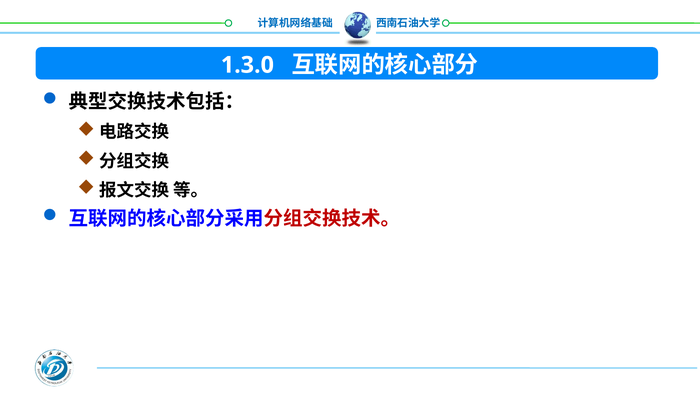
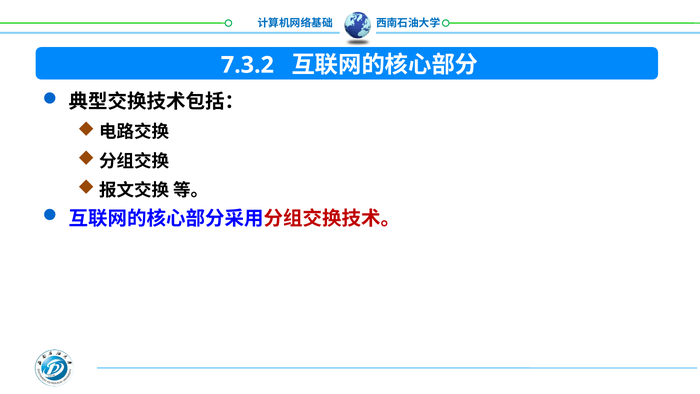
1.3.0: 1.3.0 -> 7.3.2
